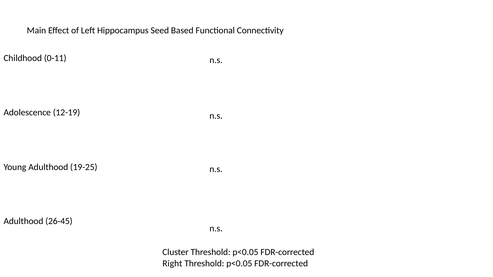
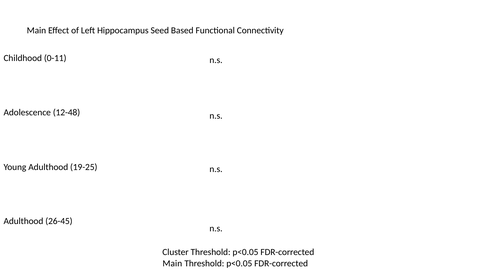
12-19: 12-19 -> 12-48
Right at (172, 264): Right -> Main
